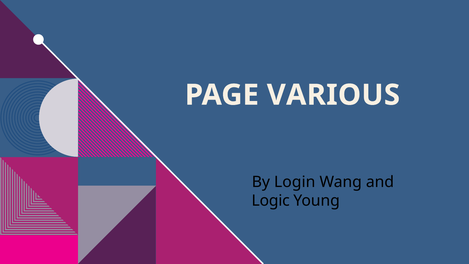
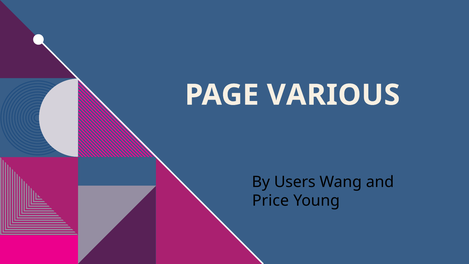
Login: Login -> Users
Logic: Logic -> Price
